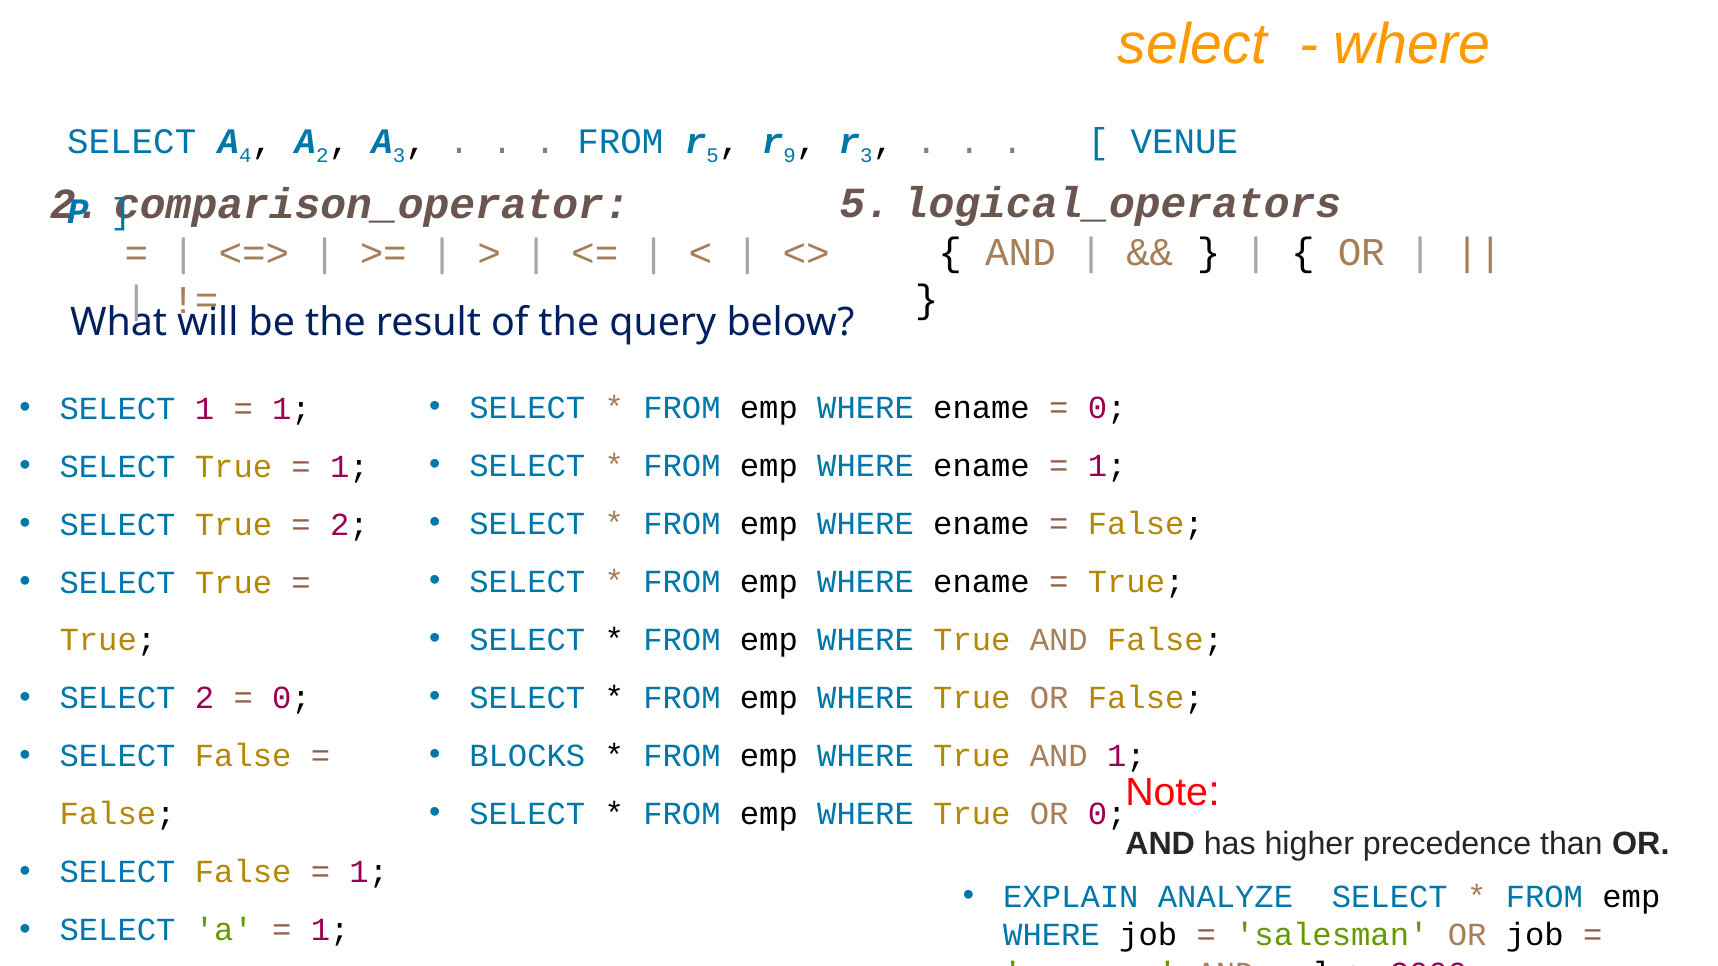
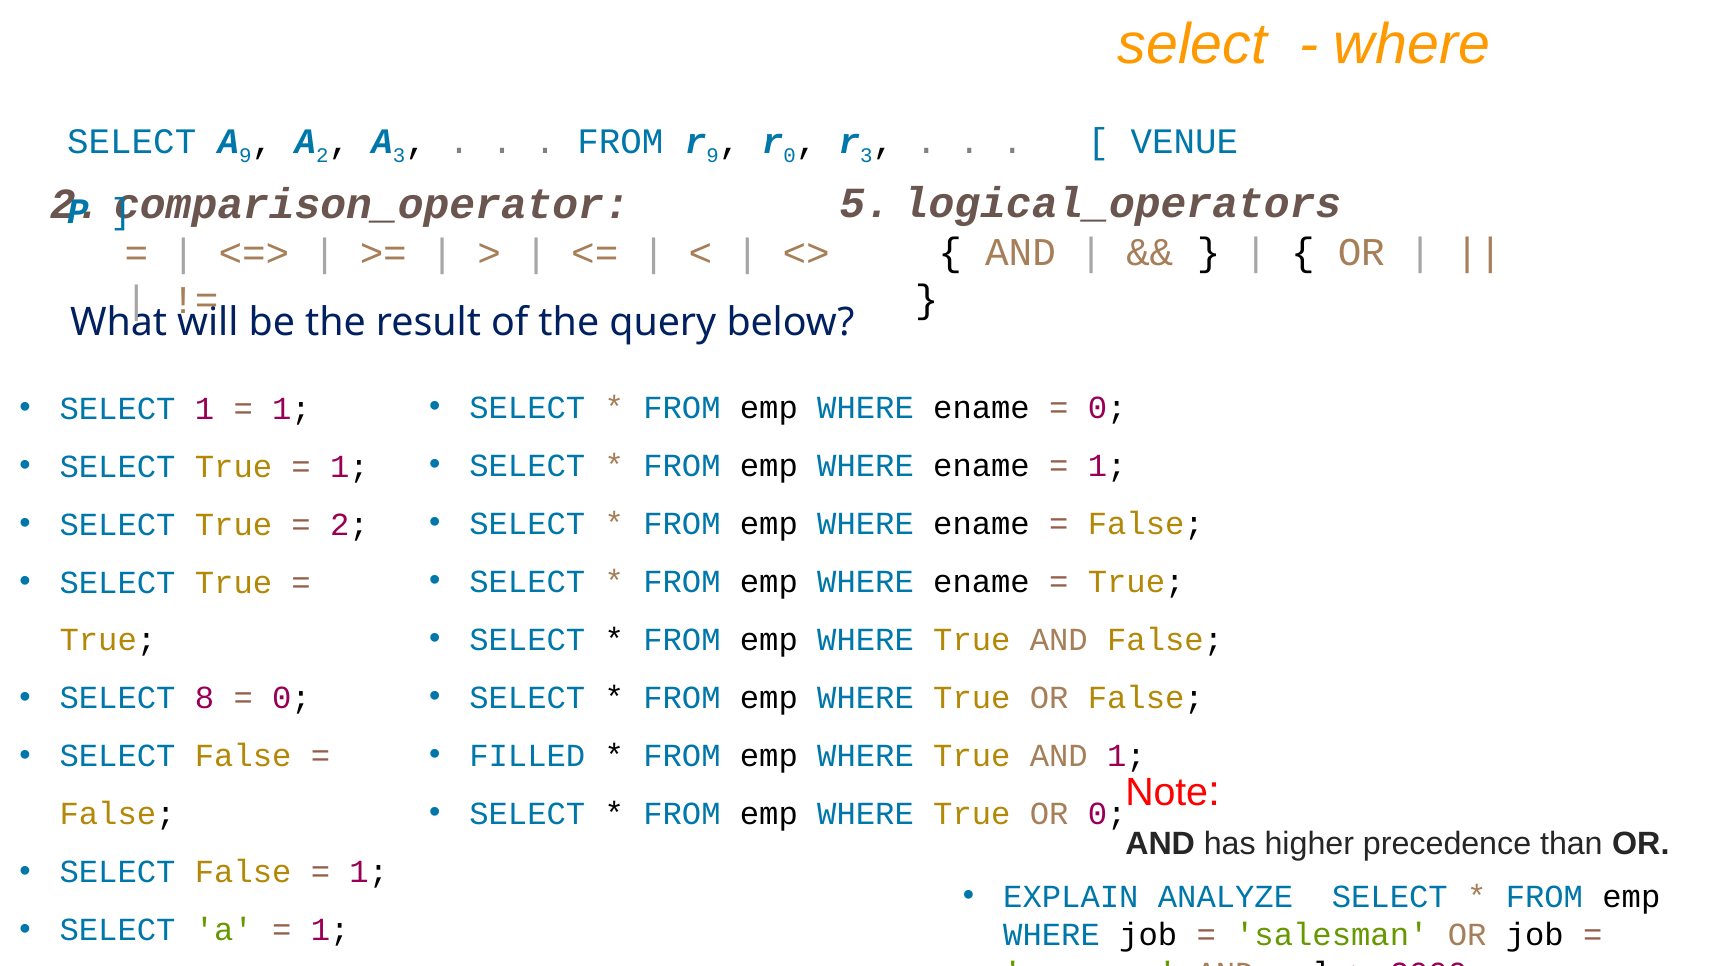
A 4: 4 -> 9
5 at (713, 156): 5 -> 9
9 at (790, 156): 9 -> 0
SELECT 2: 2 -> 8
BLOCKS: BLOCKS -> FILLED
